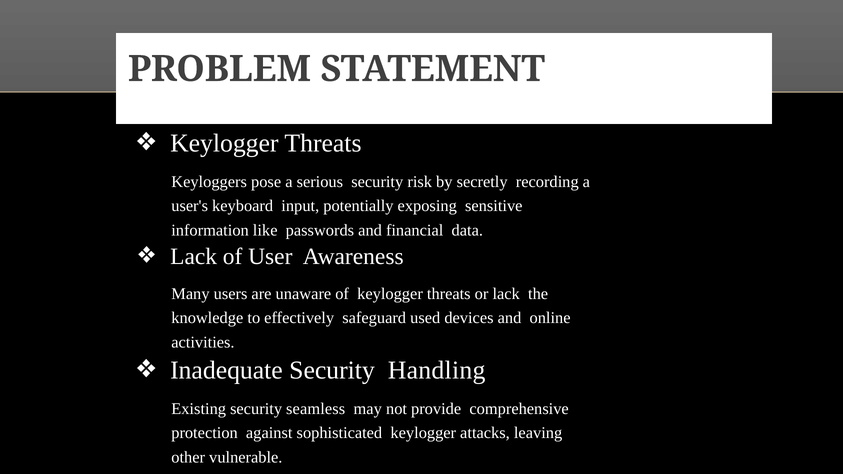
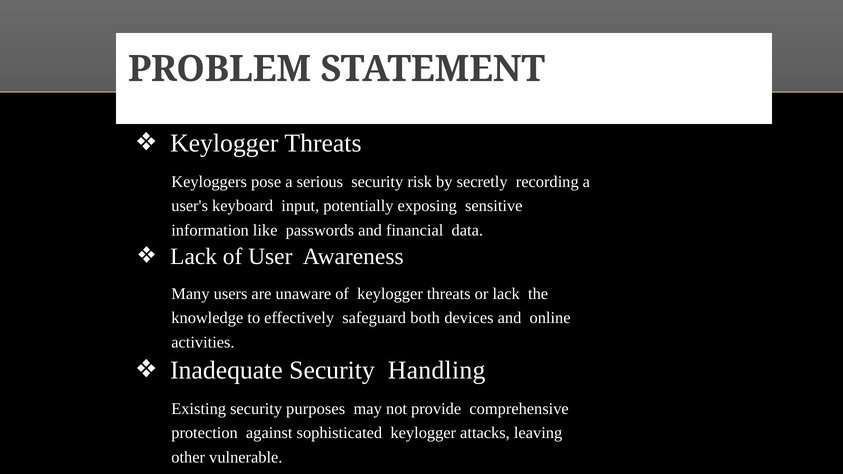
used: used -> both
seamless: seamless -> purposes
